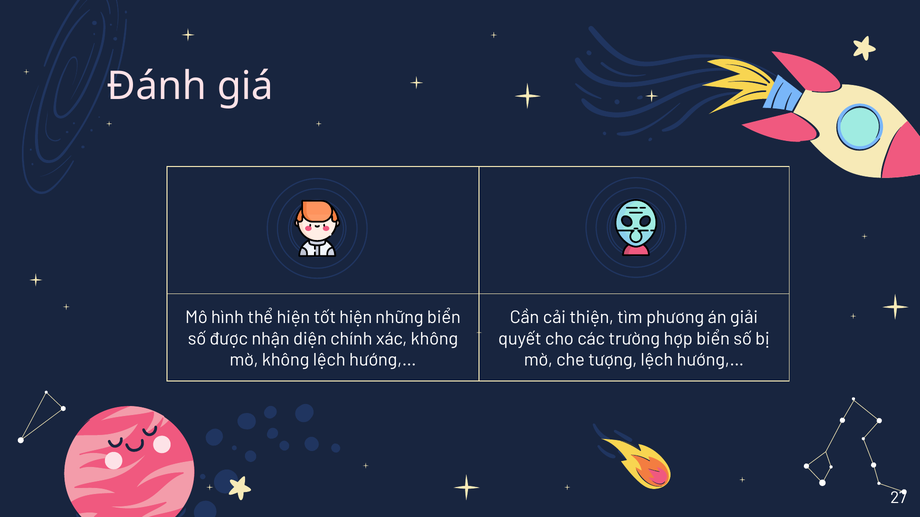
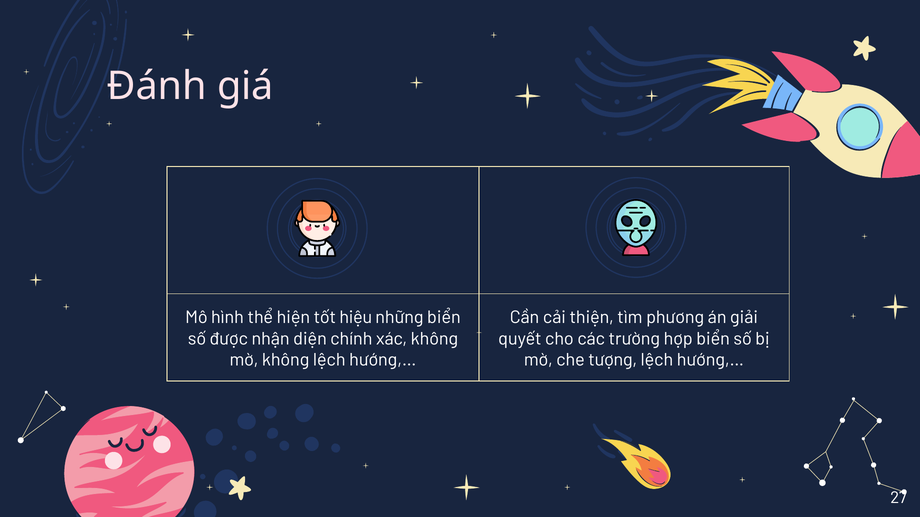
tốt hiện: hiện -> hiệu
